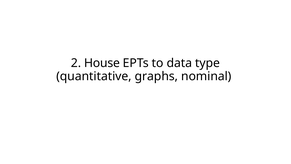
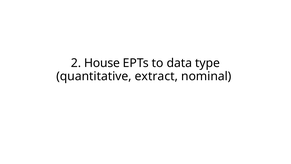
graphs: graphs -> extract
